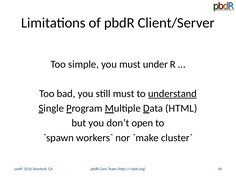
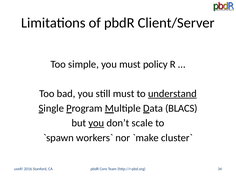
under: under -> policy
HTML: HTML -> BLACS
you at (96, 123) underline: none -> present
open: open -> scale
